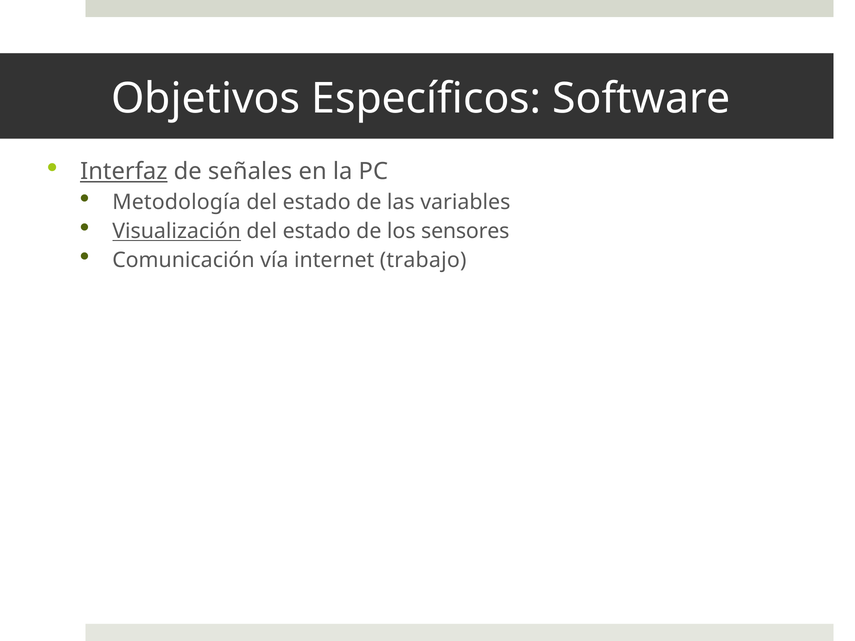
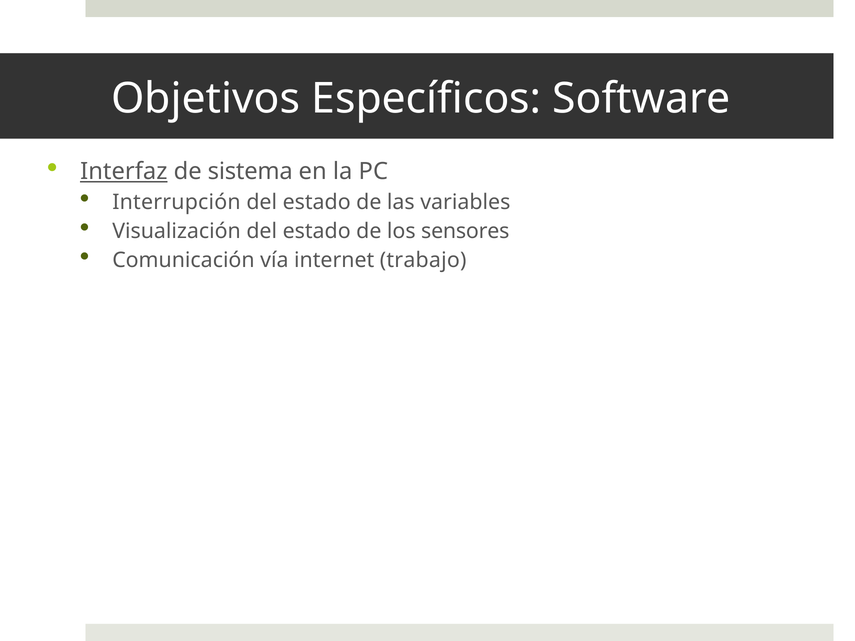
señales: señales -> sistema
Metodología: Metodología -> Interrupción
Visualización underline: present -> none
